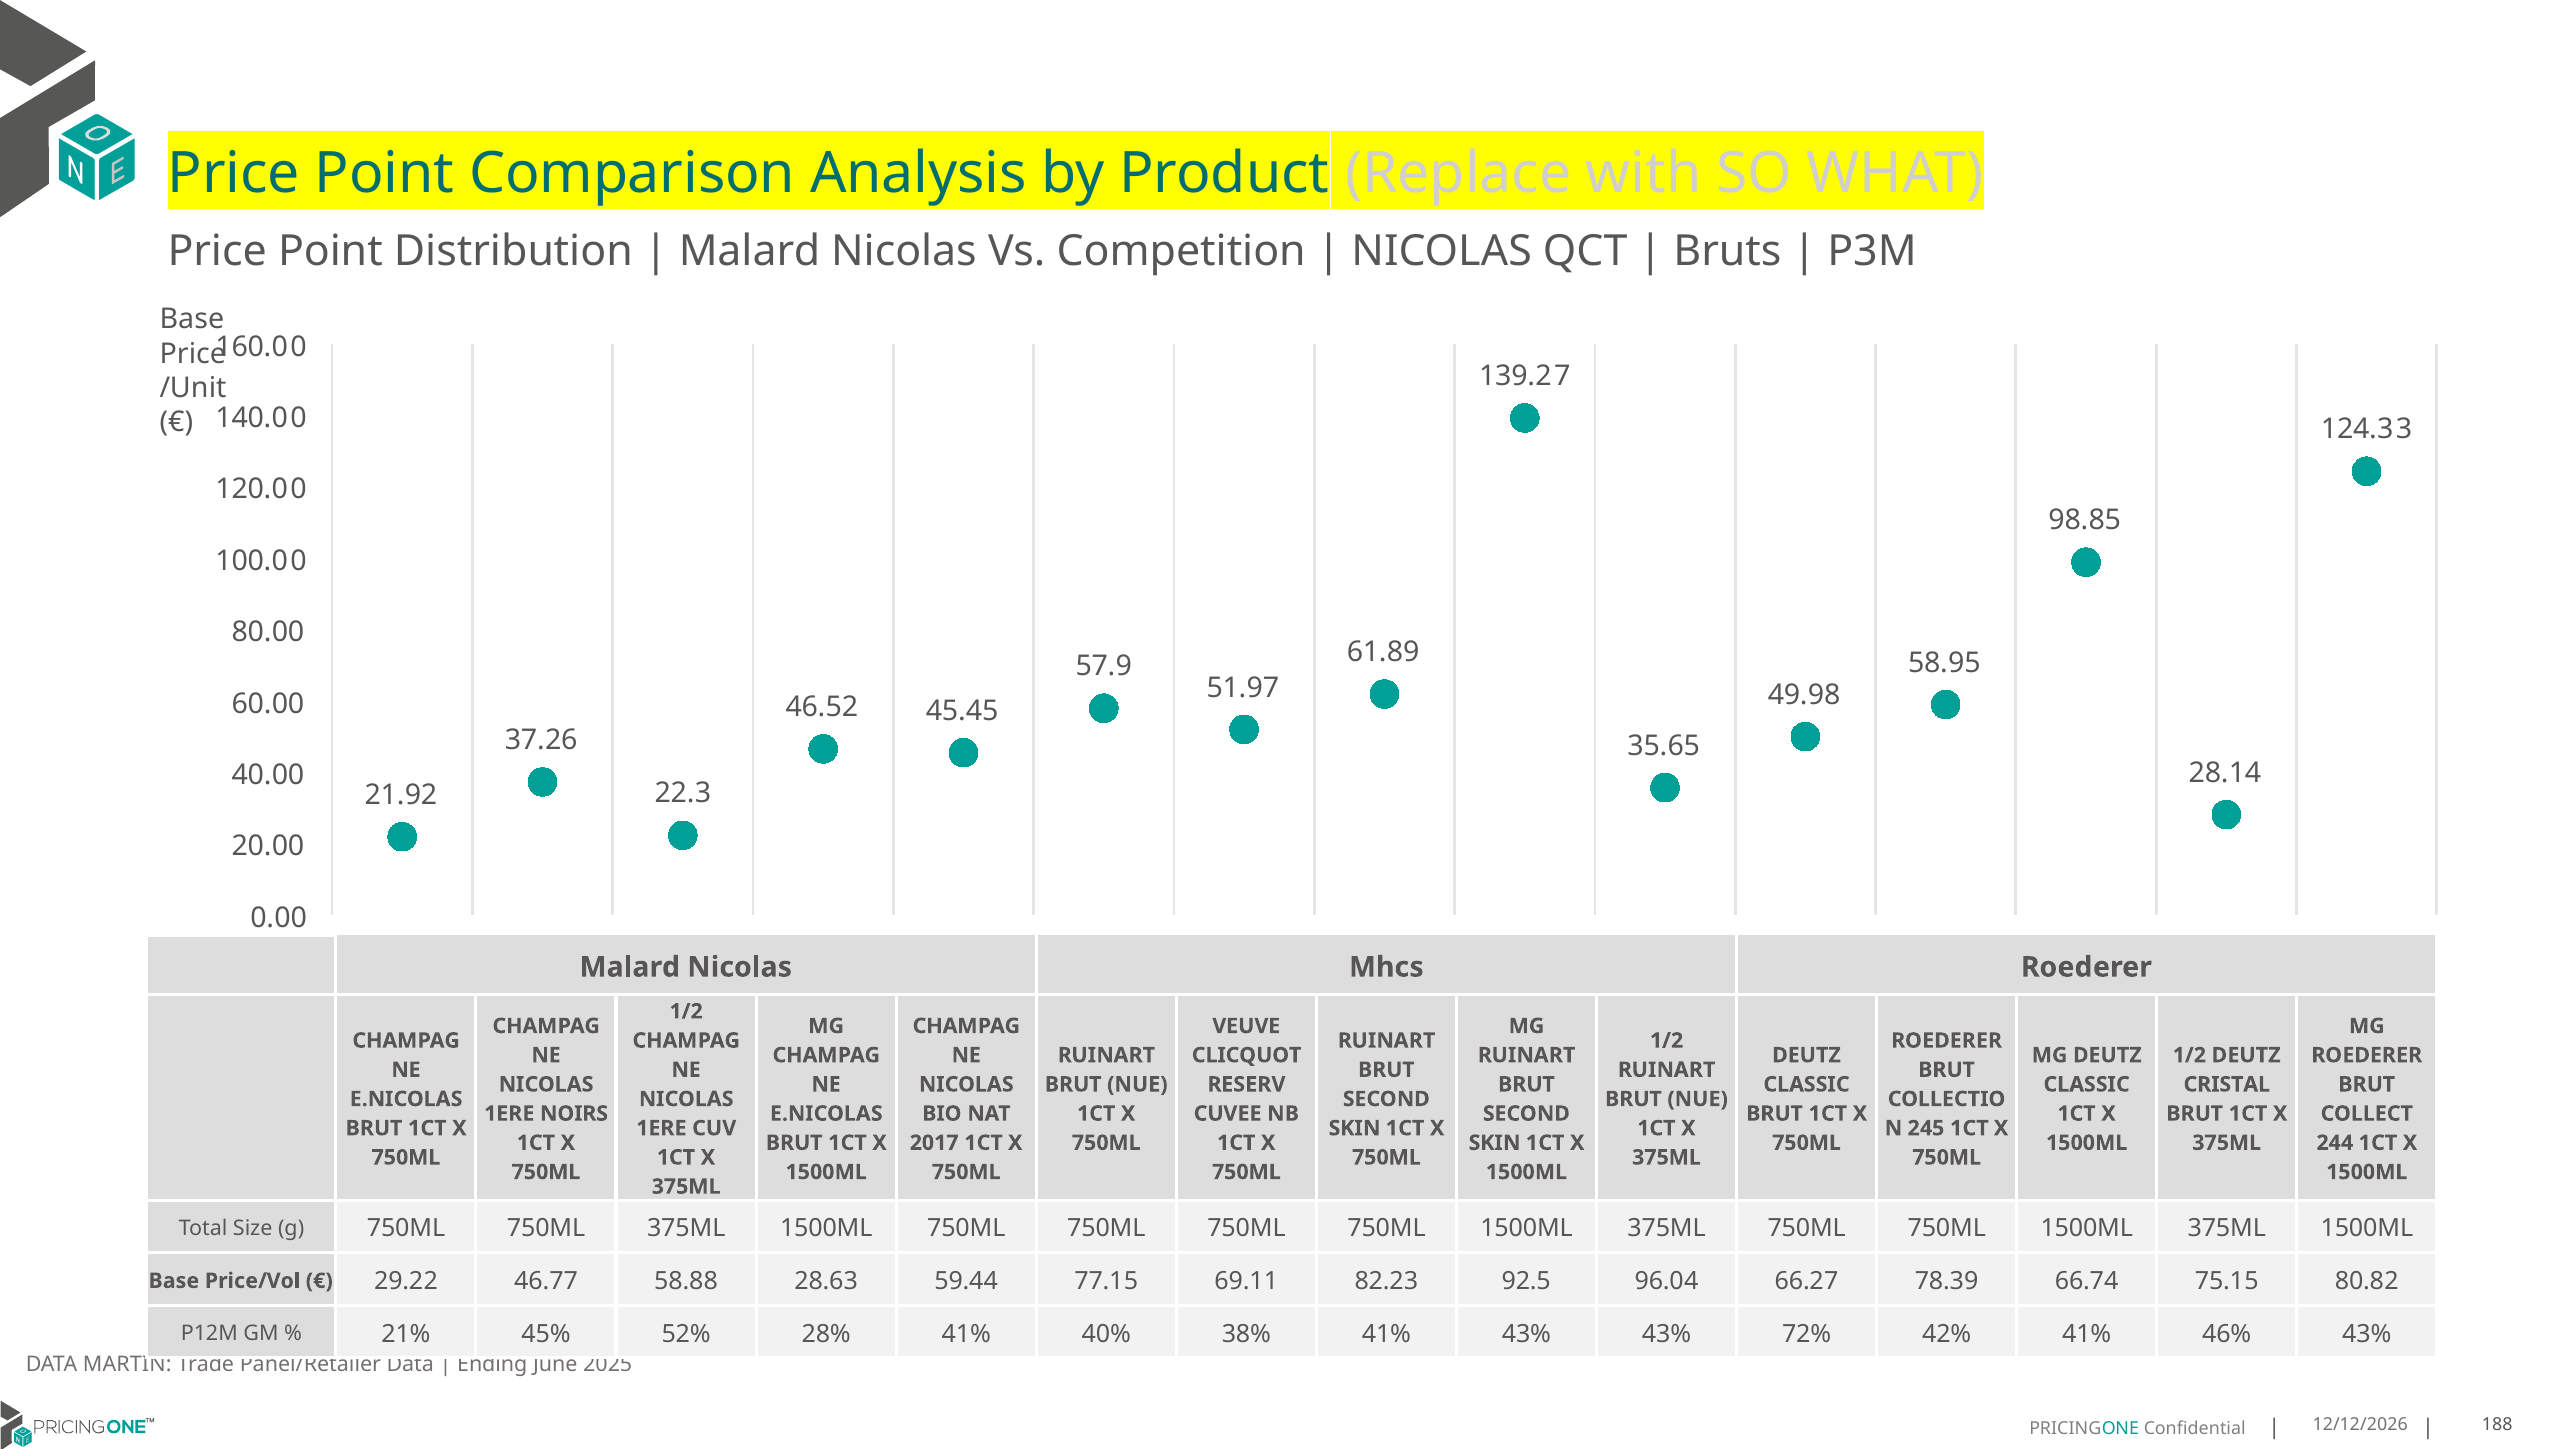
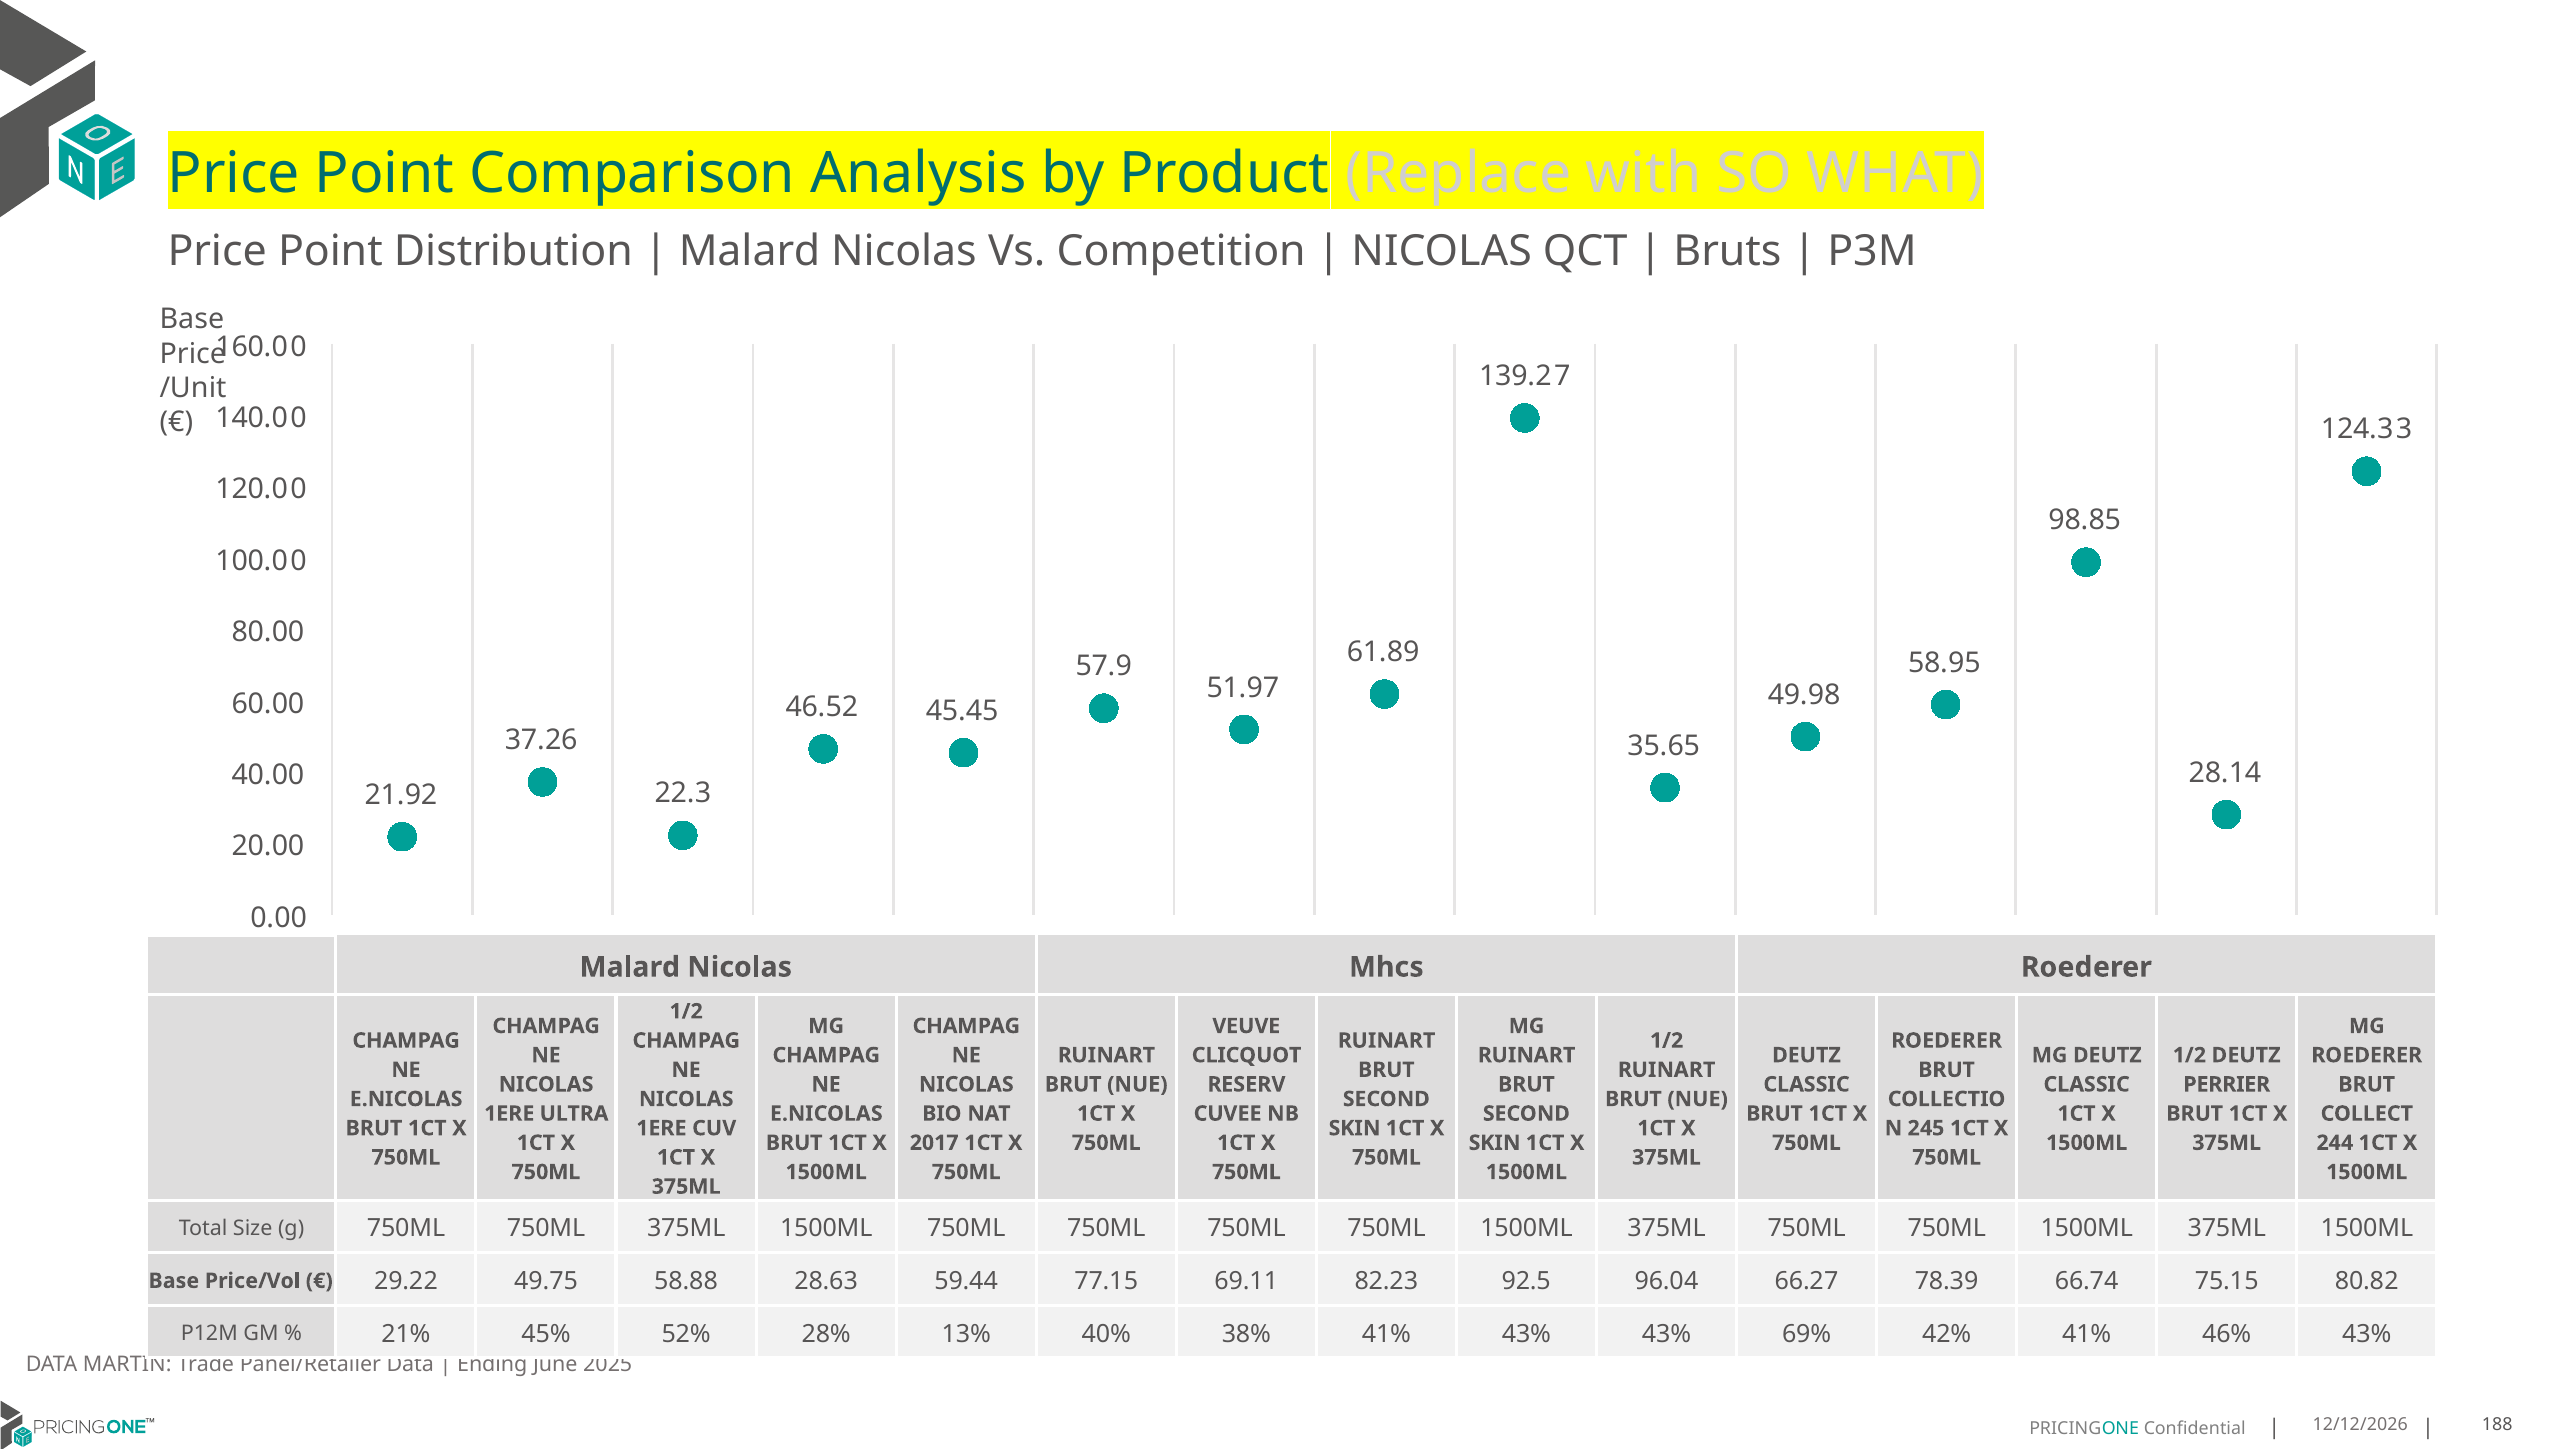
CRISTAL: CRISTAL -> PERRIER
NOIRS: NOIRS -> ULTRA
46.77: 46.77 -> 49.75
28% 41%: 41% -> 13%
72%: 72% -> 69%
